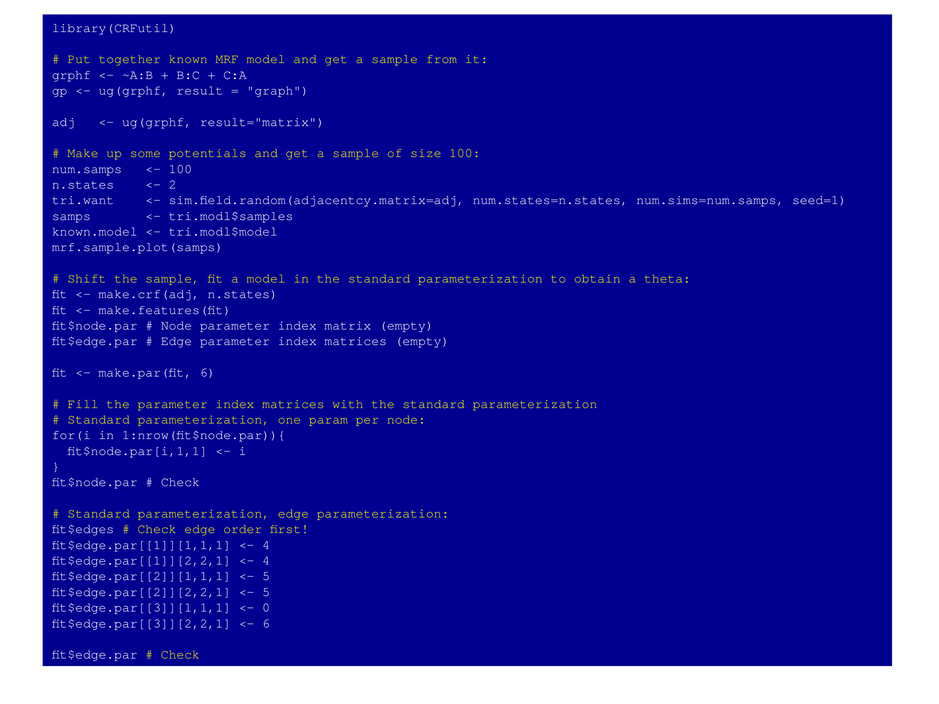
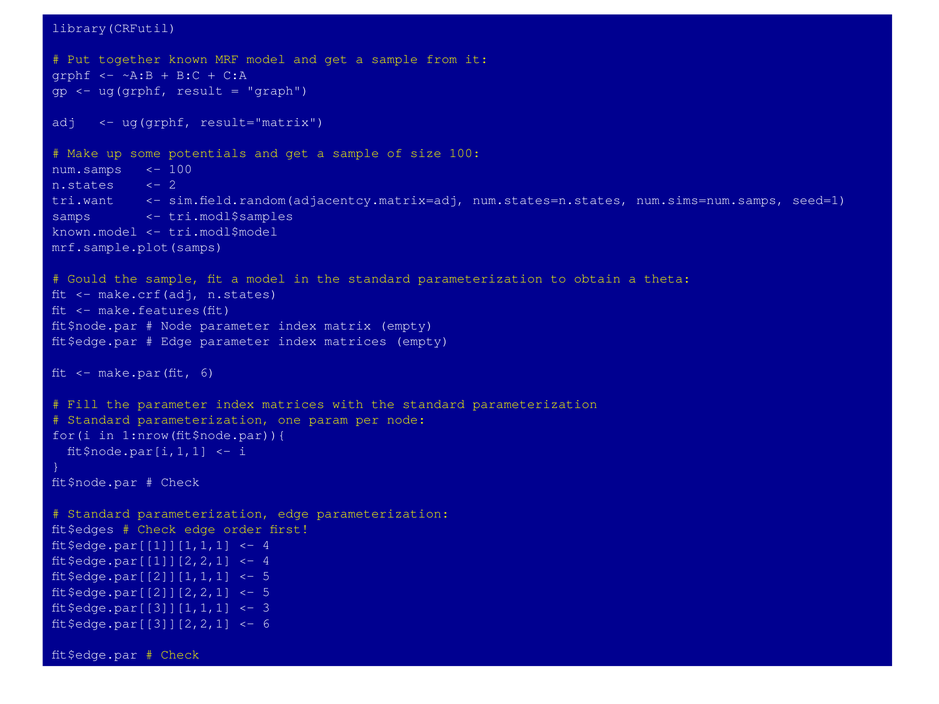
Shift: Shift -> Gould
0: 0 -> 3
